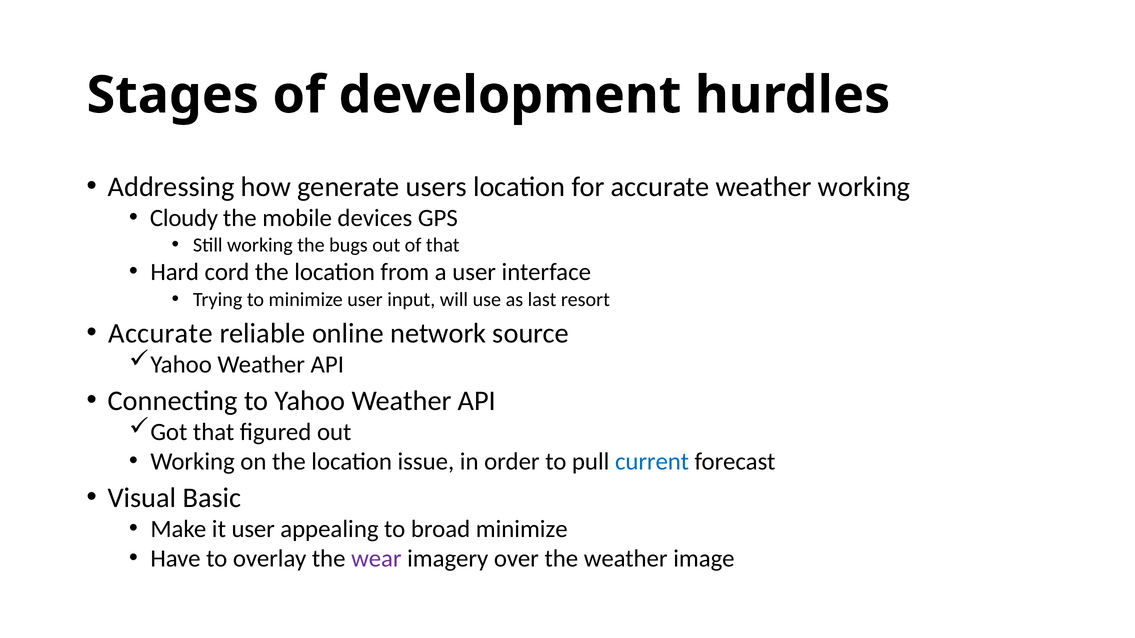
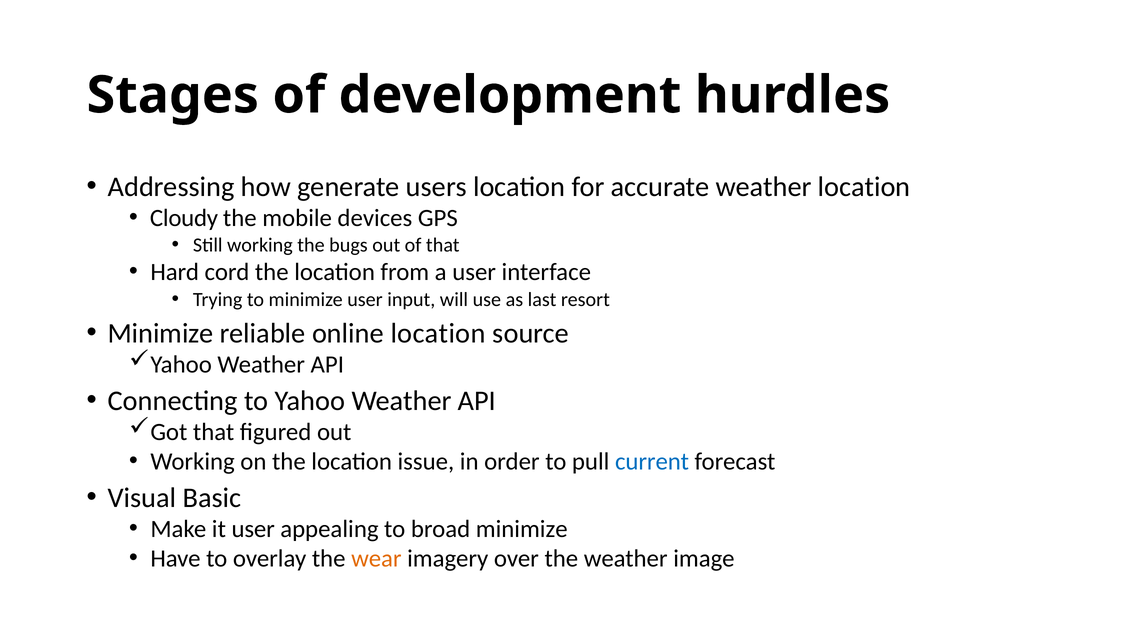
weather working: working -> location
Accurate at (160, 334): Accurate -> Minimize
online network: network -> location
wear colour: purple -> orange
